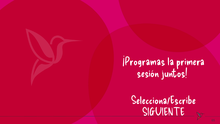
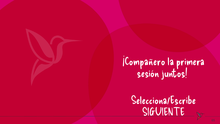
¡Programas: ¡Programas -> ¡Compañero
